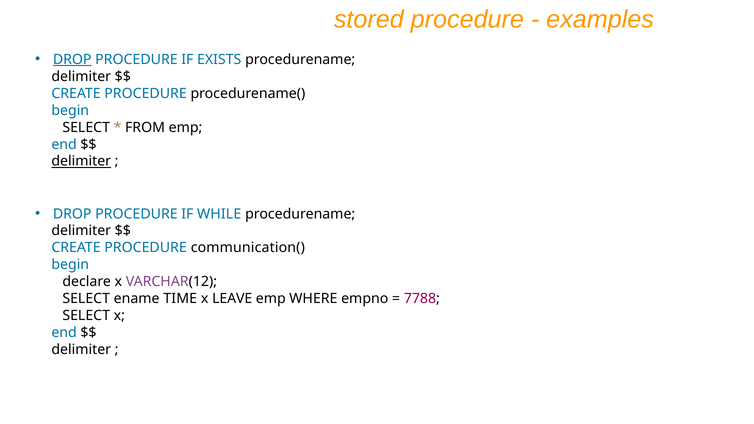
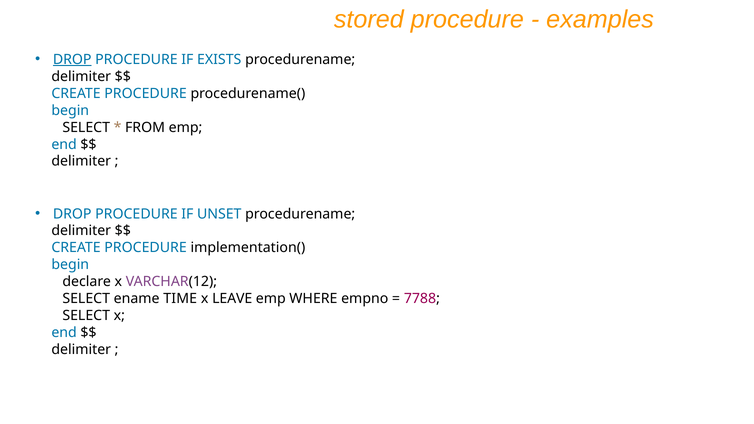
delimiter at (81, 161) underline: present -> none
WHILE: WHILE -> UNSET
communication(: communication( -> implementation(
